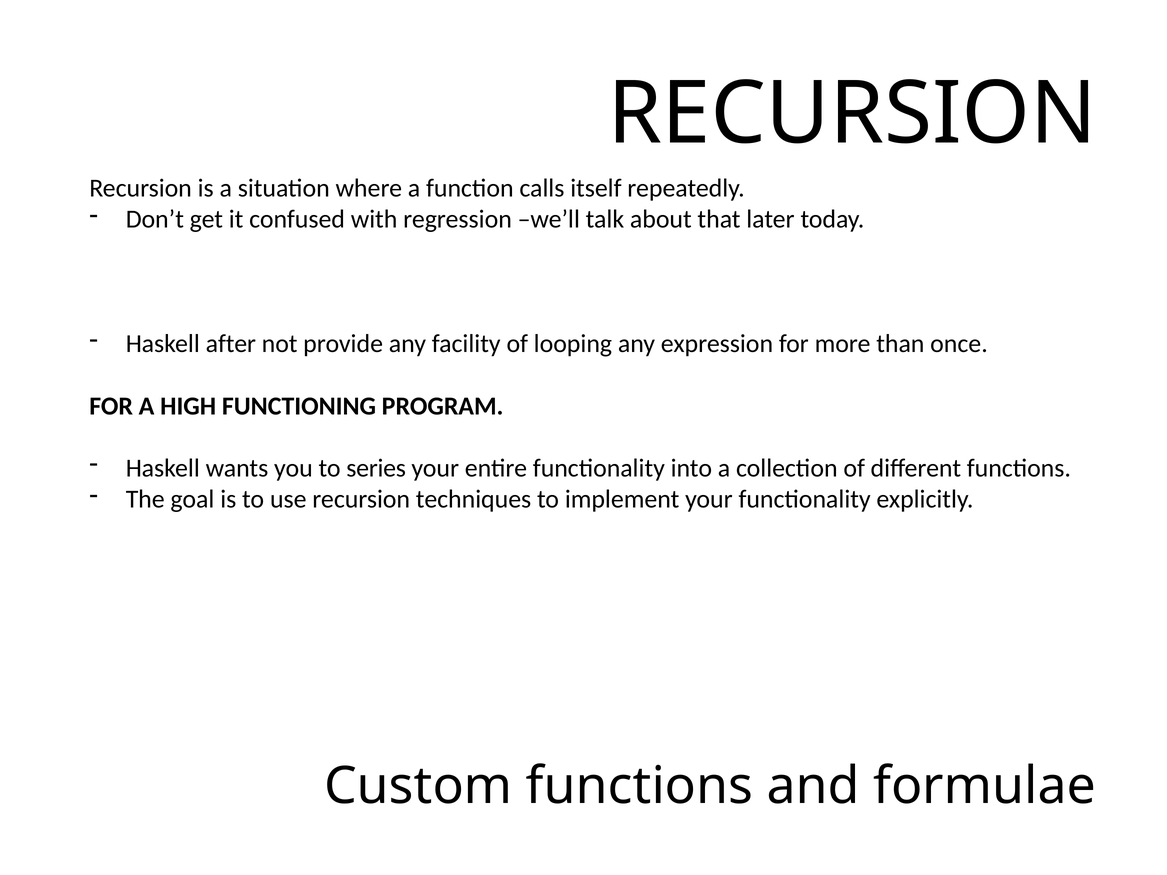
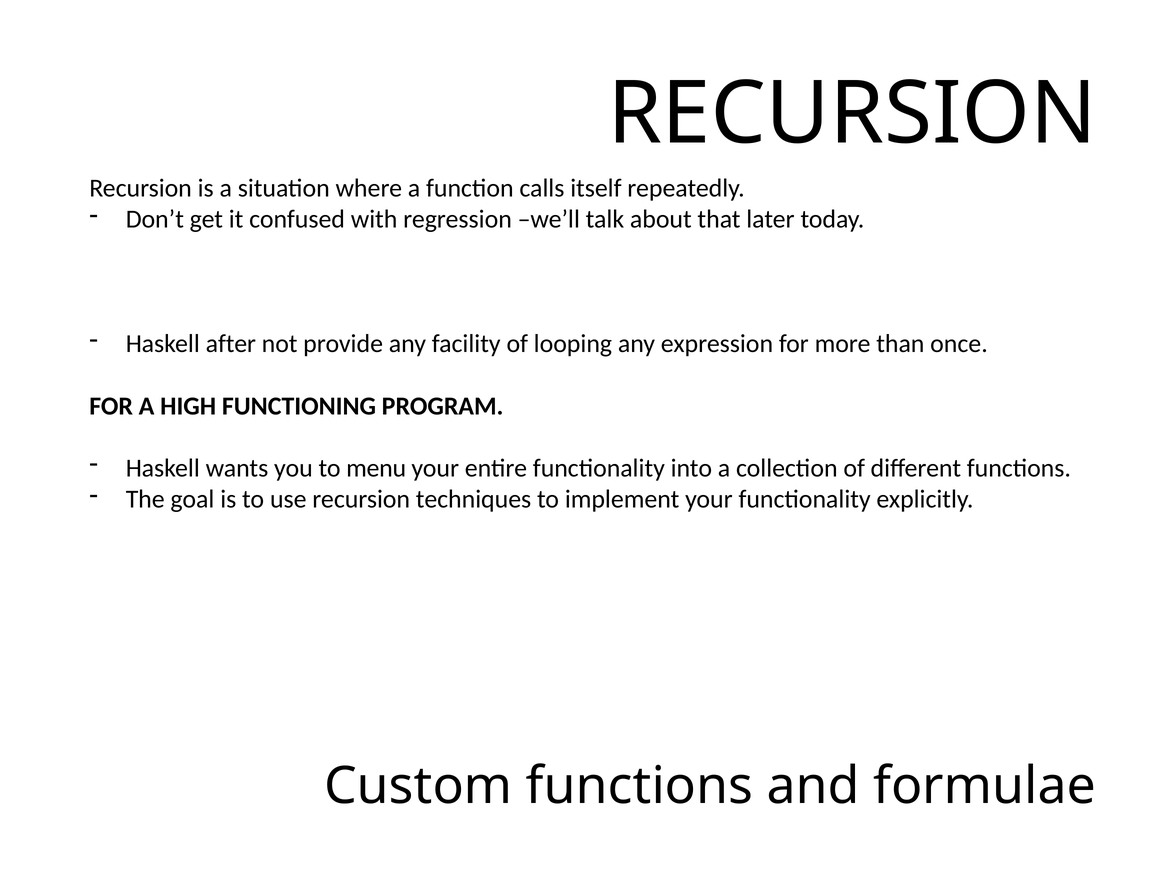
series: series -> menu
